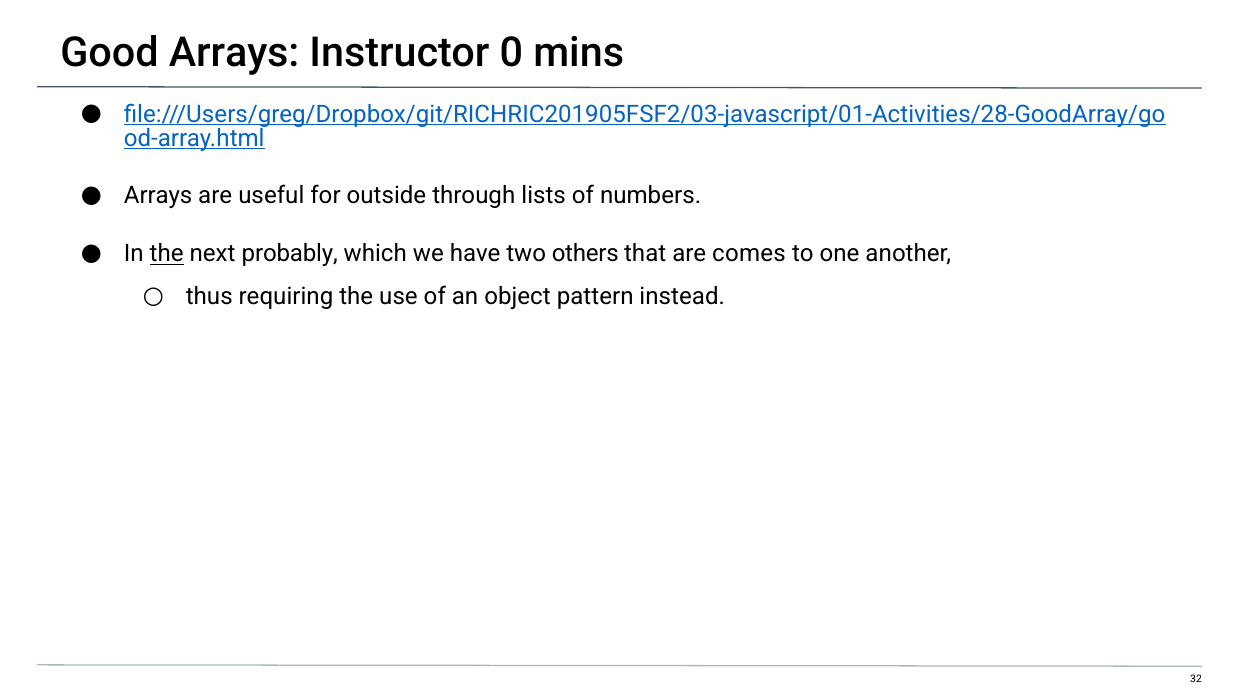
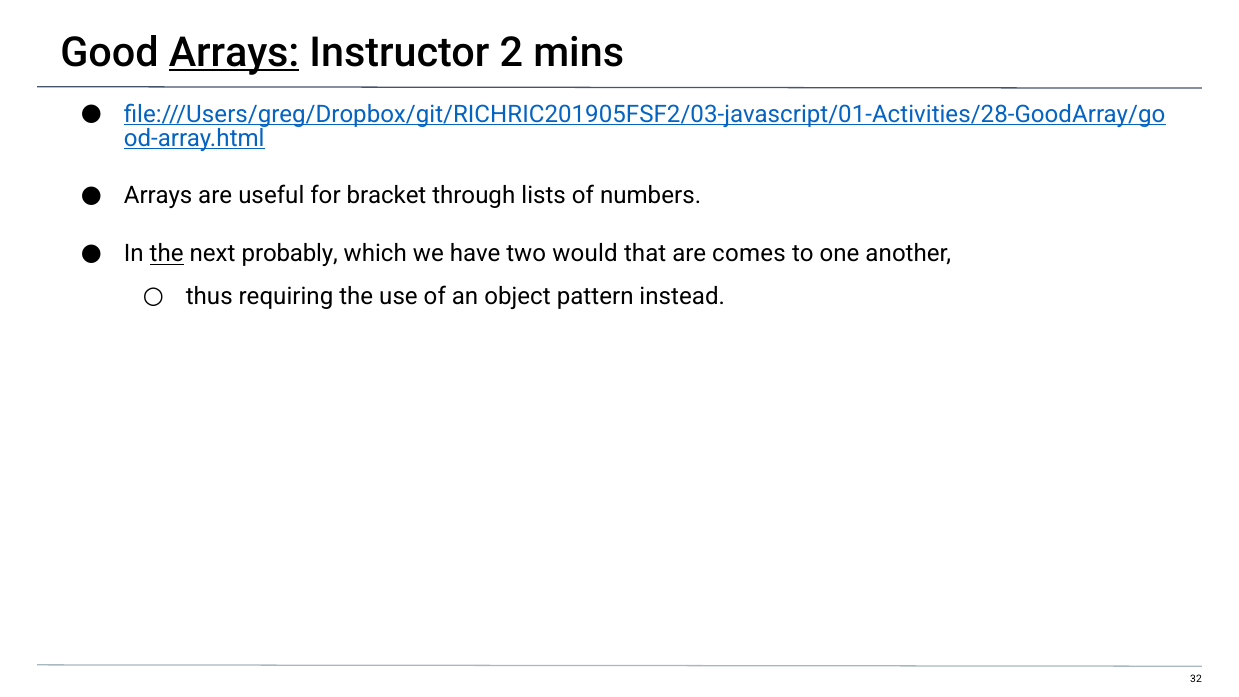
Arrays at (234, 52) underline: none -> present
0: 0 -> 2
outside: outside -> bracket
others: others -> would
